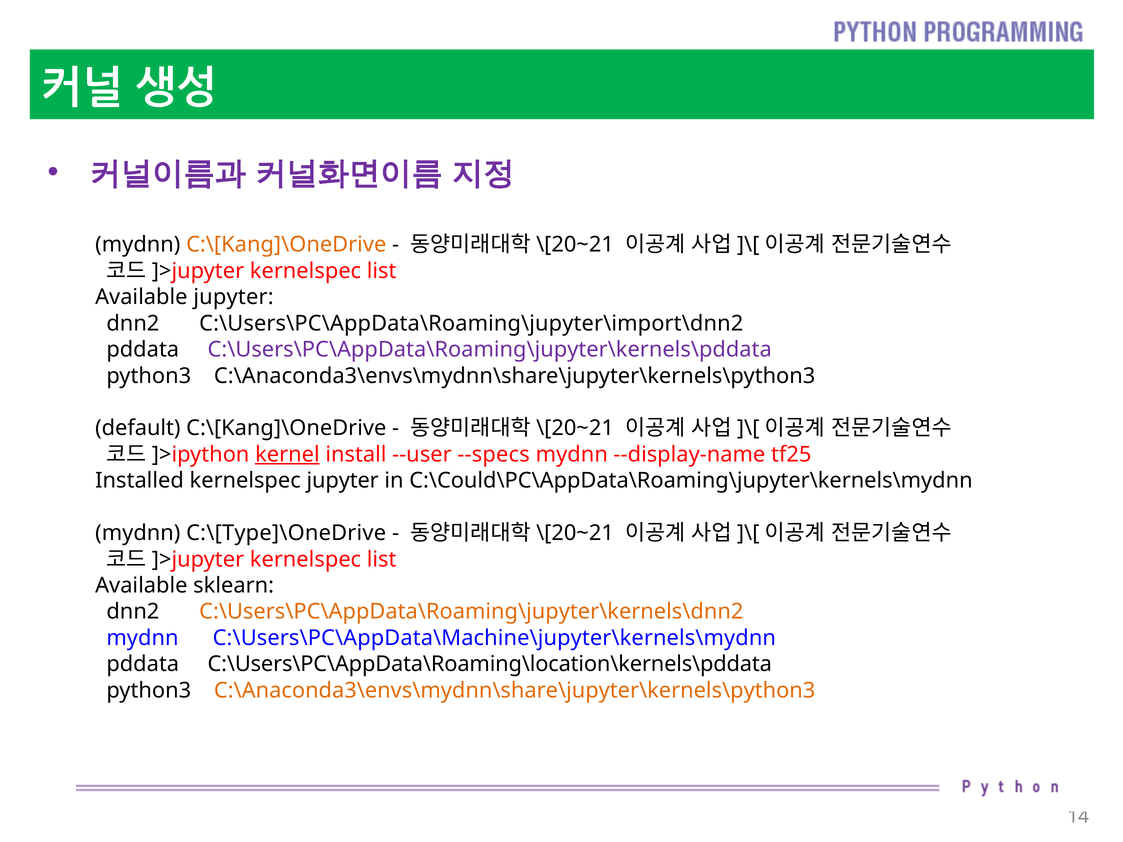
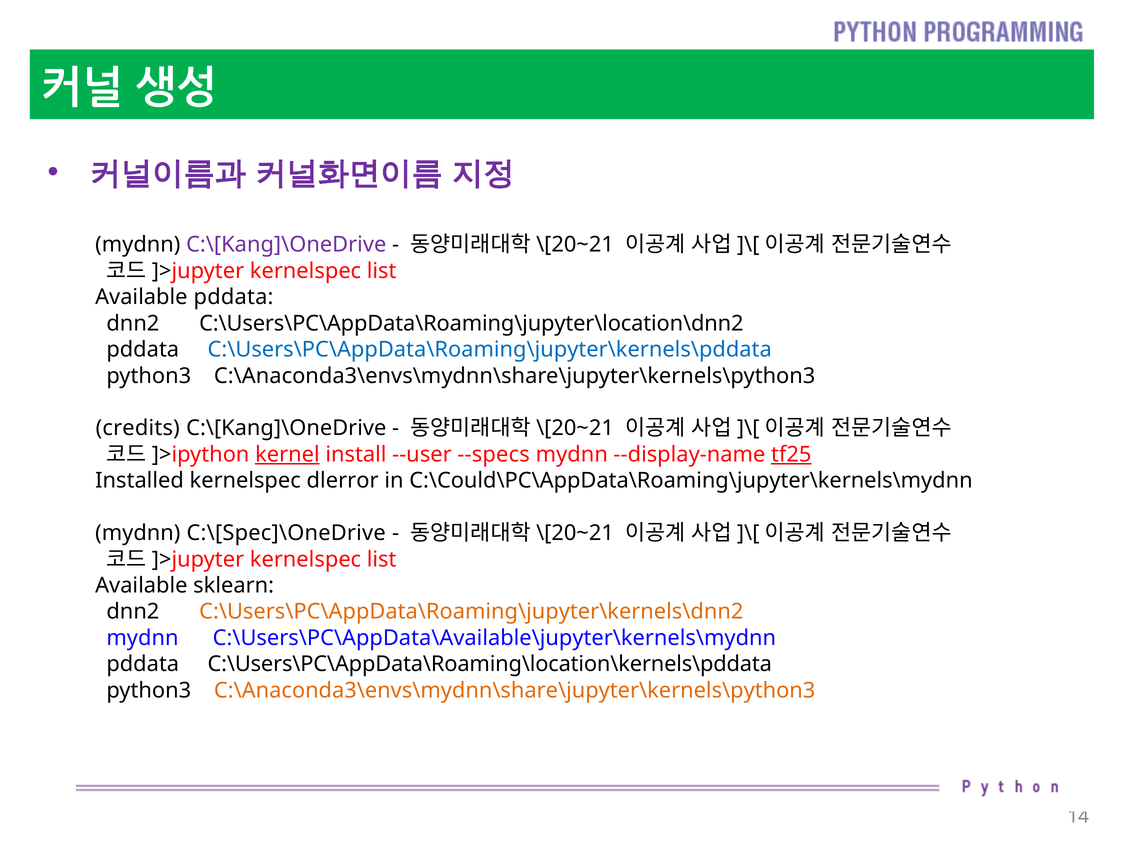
C:\[Kang]\OneDrive at (286, 245) colour: orange -> purple
Available jupyter: jupyter -> pddata
C:\Users\PC\AppData\Roaming\jupyter\import\dnn2: C:\Users\PC\AppData\Roaming\jupyter\import\dnn2 -> C:\Users\PC\AppData\Roaming\jupyter\location\dnn2
C:\Users\PC\AppData\Roaming\jupyter\kernels\pddata colour: purple -> blue
default: default -> credits
tf25 underline: none -> present
kernelspec jupyter: jupyter -> dlerror
C:\[Type]\OneDrive: C:\[Type]\OneDrive -> C:\[Spec]\OneDrive
C:\Users\PC\AppData\Machine\jupyter\kernels\mydnn: C:\Users\PC\AppData\Machine\jupyter\kernels\mydnn -> C:\Users\PC\AppData\Available\jupyter\kernels\mydnn
